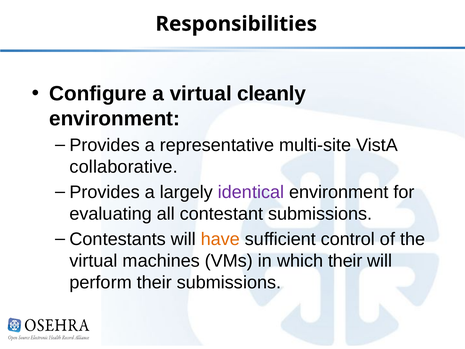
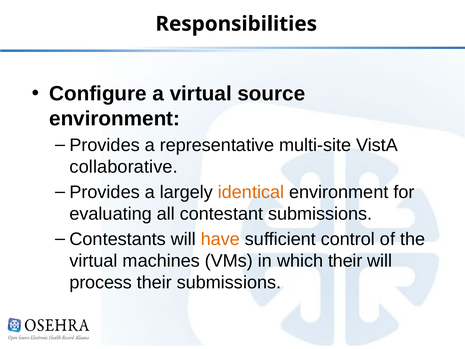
cleanly: cleanly -> source
identical colour: purple -> orange
perform: perform -> process
